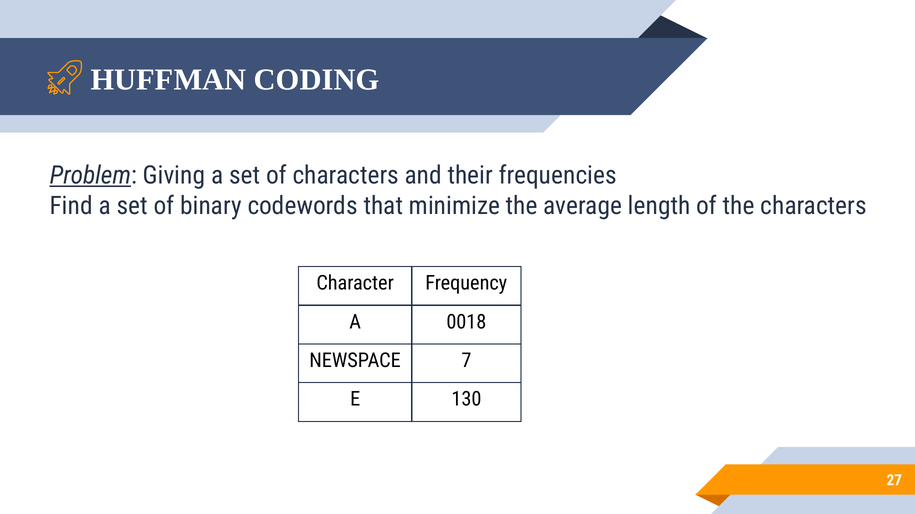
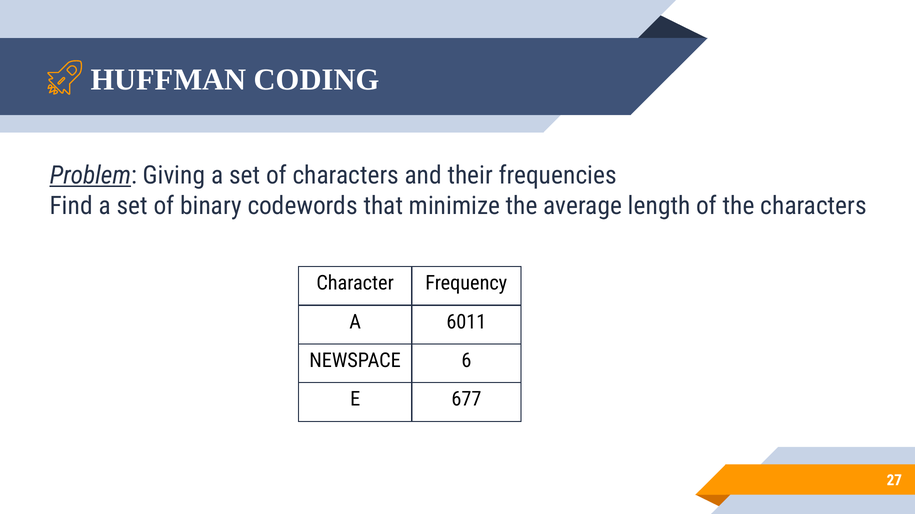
0018: 0018 -> 6011
7: 7 -> 6
130: 130 -> 677
